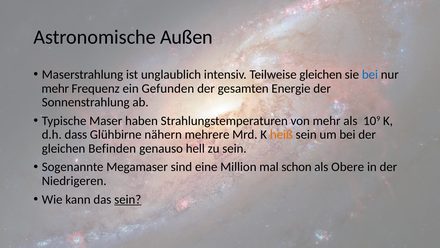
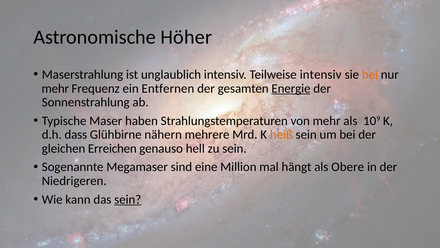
Außen: Außen -> Höher
Teilweise gleichen: gleichen -> intensiv
bei at (370, 74) colour: blue -> orange
Gefunden: Gefunden -> Entfernen
Energie underline: none -> present
Befinden: Befinden -> Erreichen
schon: schon -> hängt
